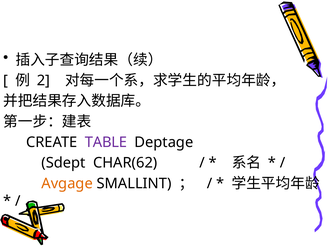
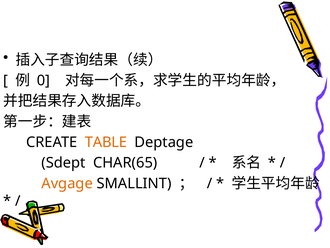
2: 2 -> 0
TABLE colour: purple -> orange
CHAR(62: CHAR(62 -> CHAR(65
